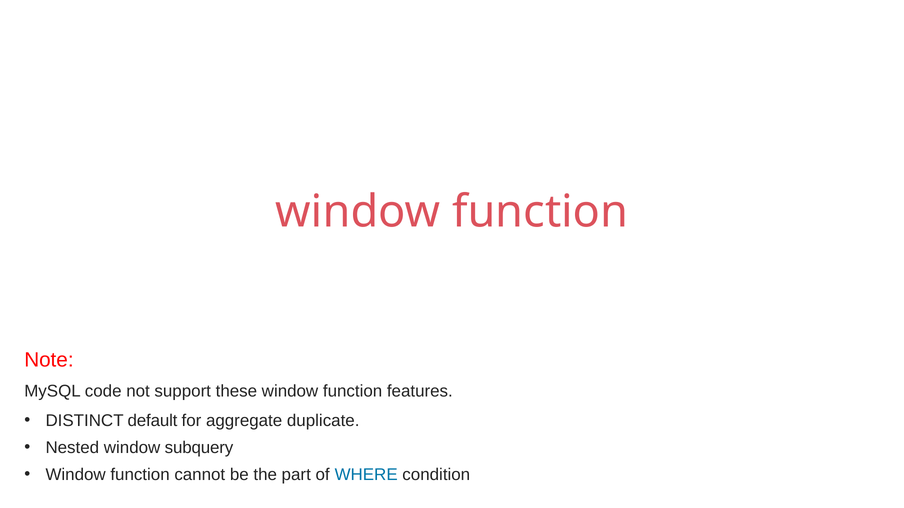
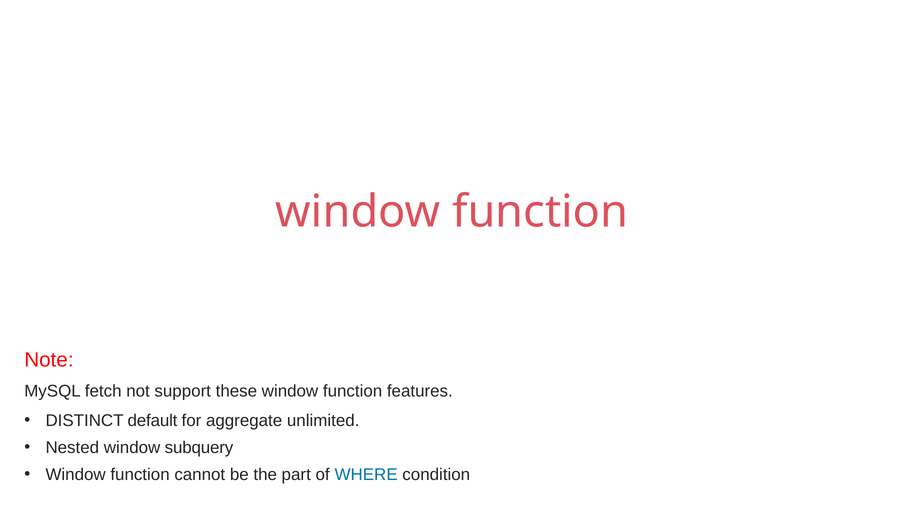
code: code -> fetch
duplicate: duplicate -> unlimited
